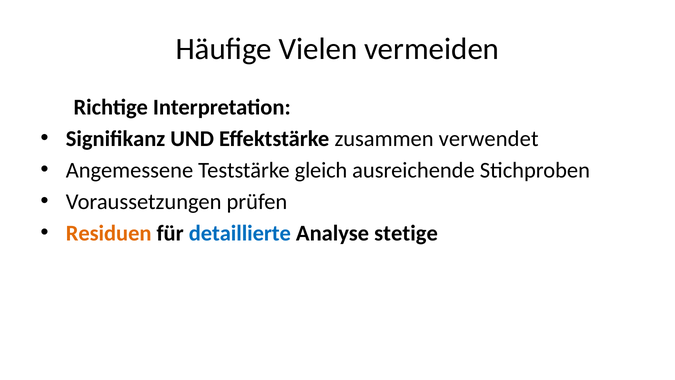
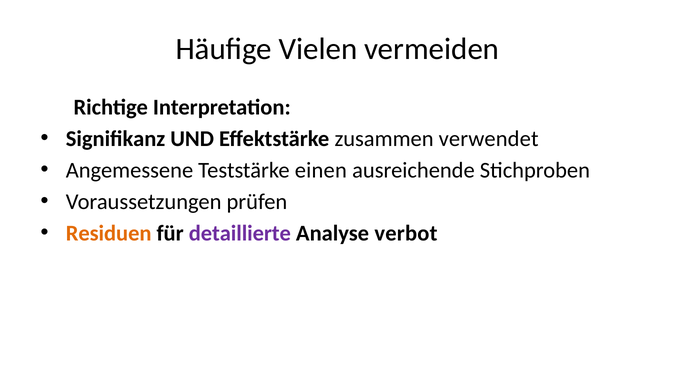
gleich: gleich -> einen
detaillierte colour: blue -> purple
stetige: stetige -> verbot
